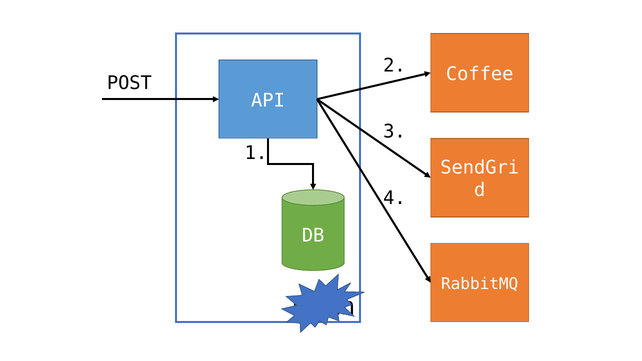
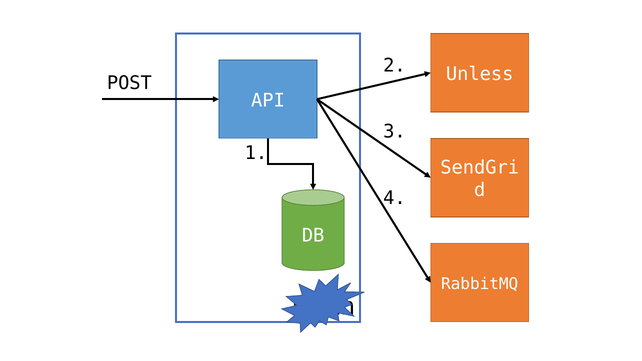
Coffee: Coffee -> Unless
